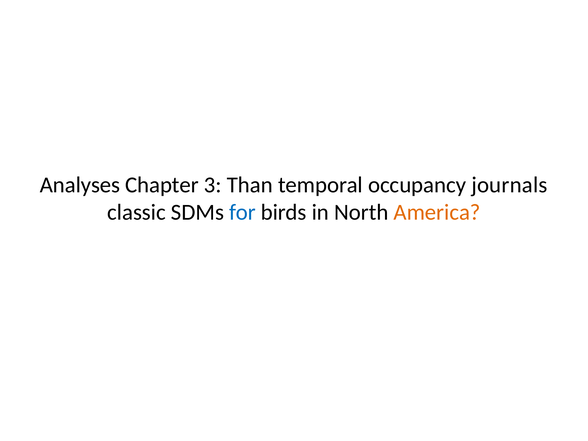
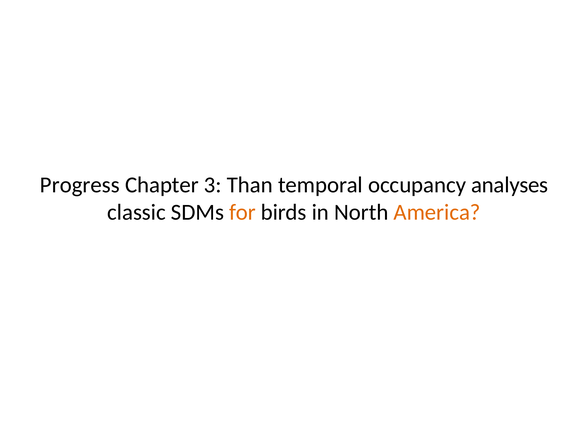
Analyses: Analyses -> Progress
journals: journals -> analyses
for colour: blue -> orange
